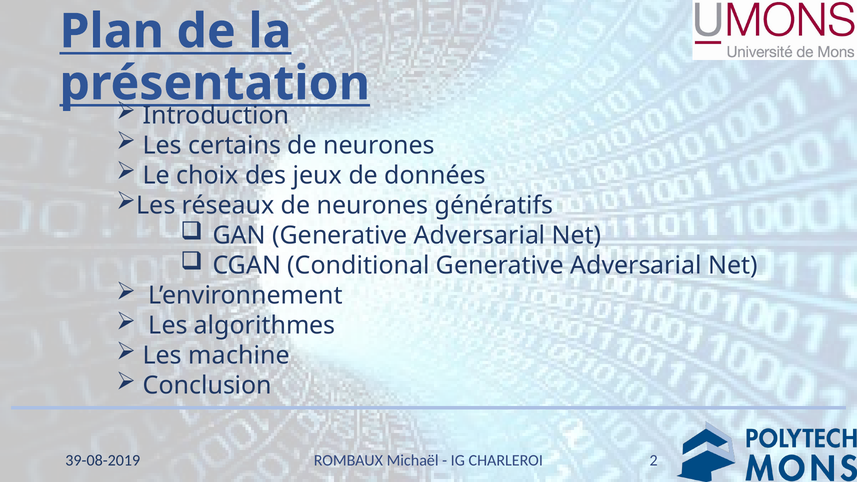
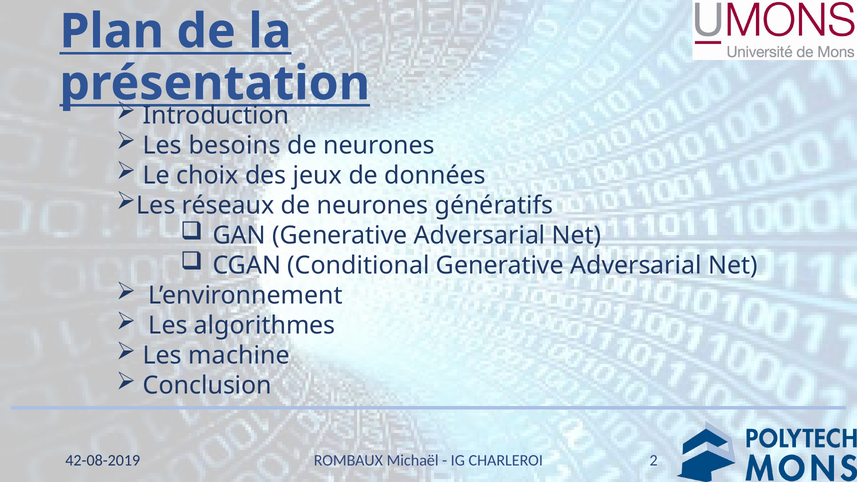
certains: certains -> besoins
39-08-2019: 39-08-2019 -> 42-08-2019
